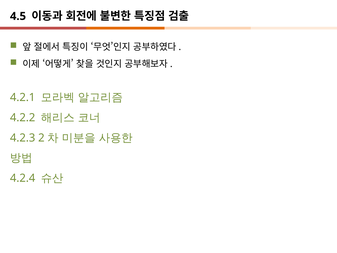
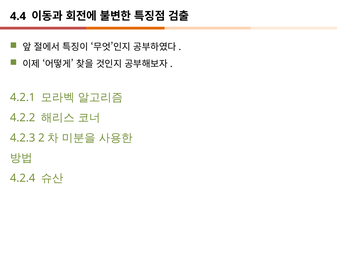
4.5: 4.5 -> 4.4
